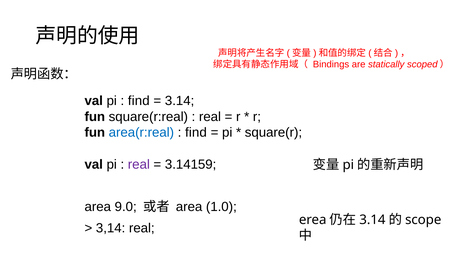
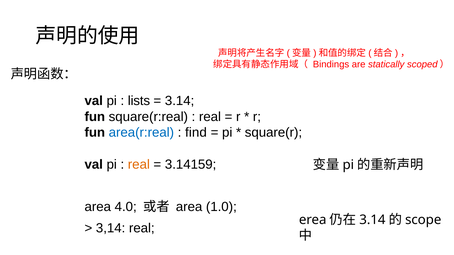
find at (139, 101): find -> lists
real at (139, 165) colour: purple -> orange
9.0: 9.0 -> 4.0
